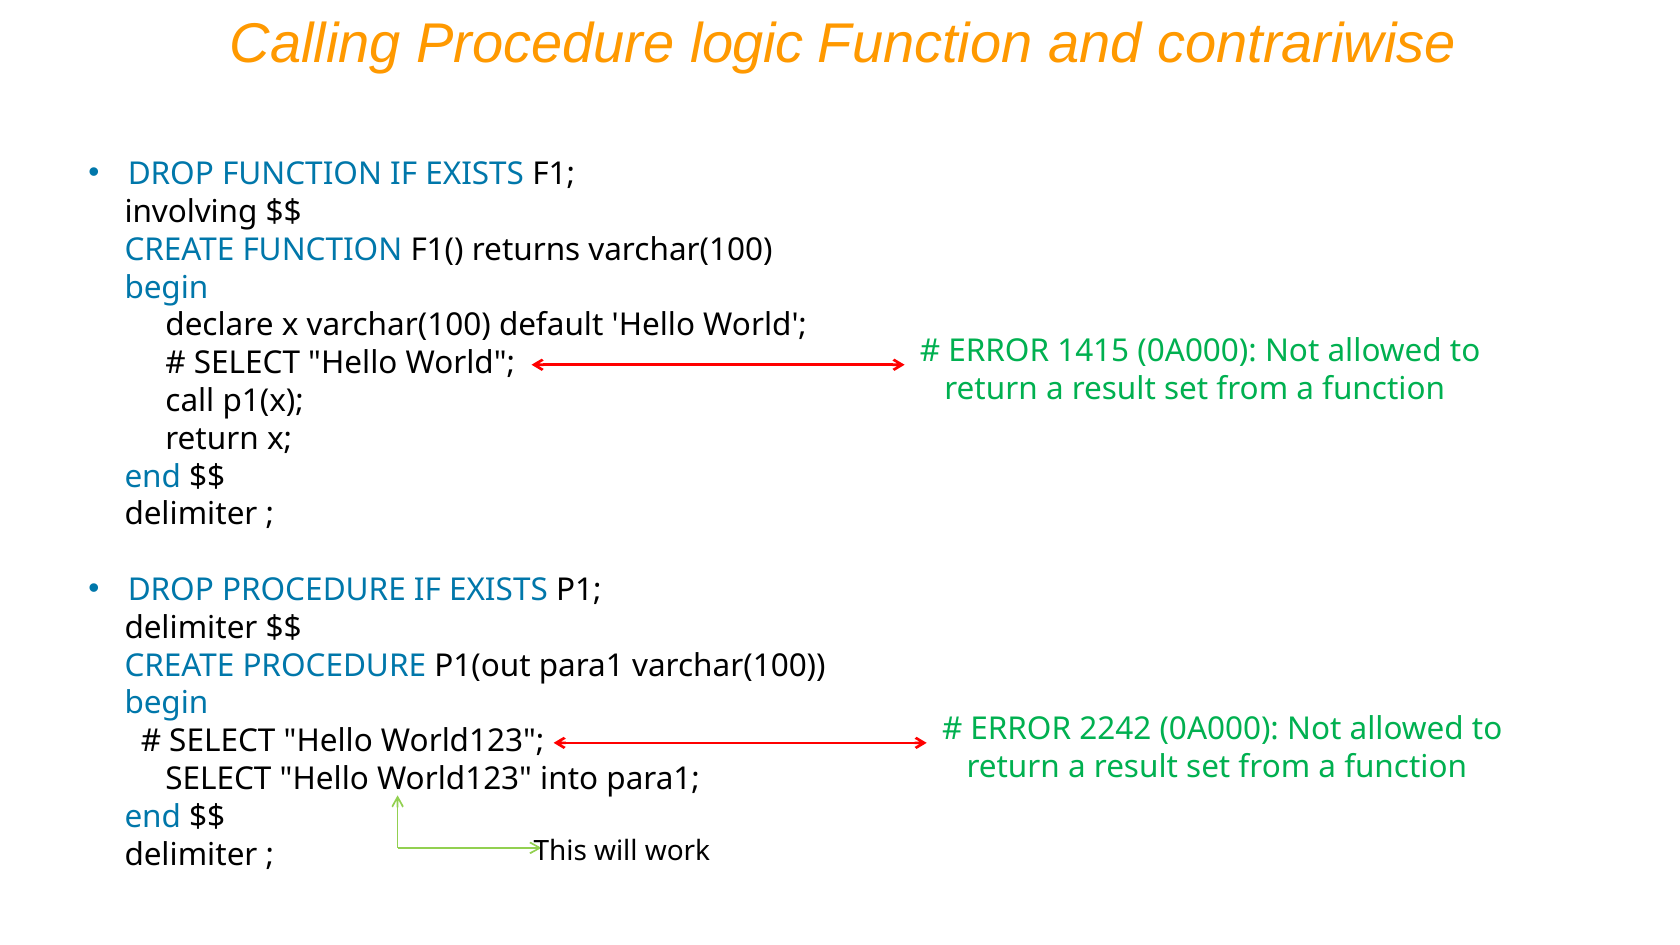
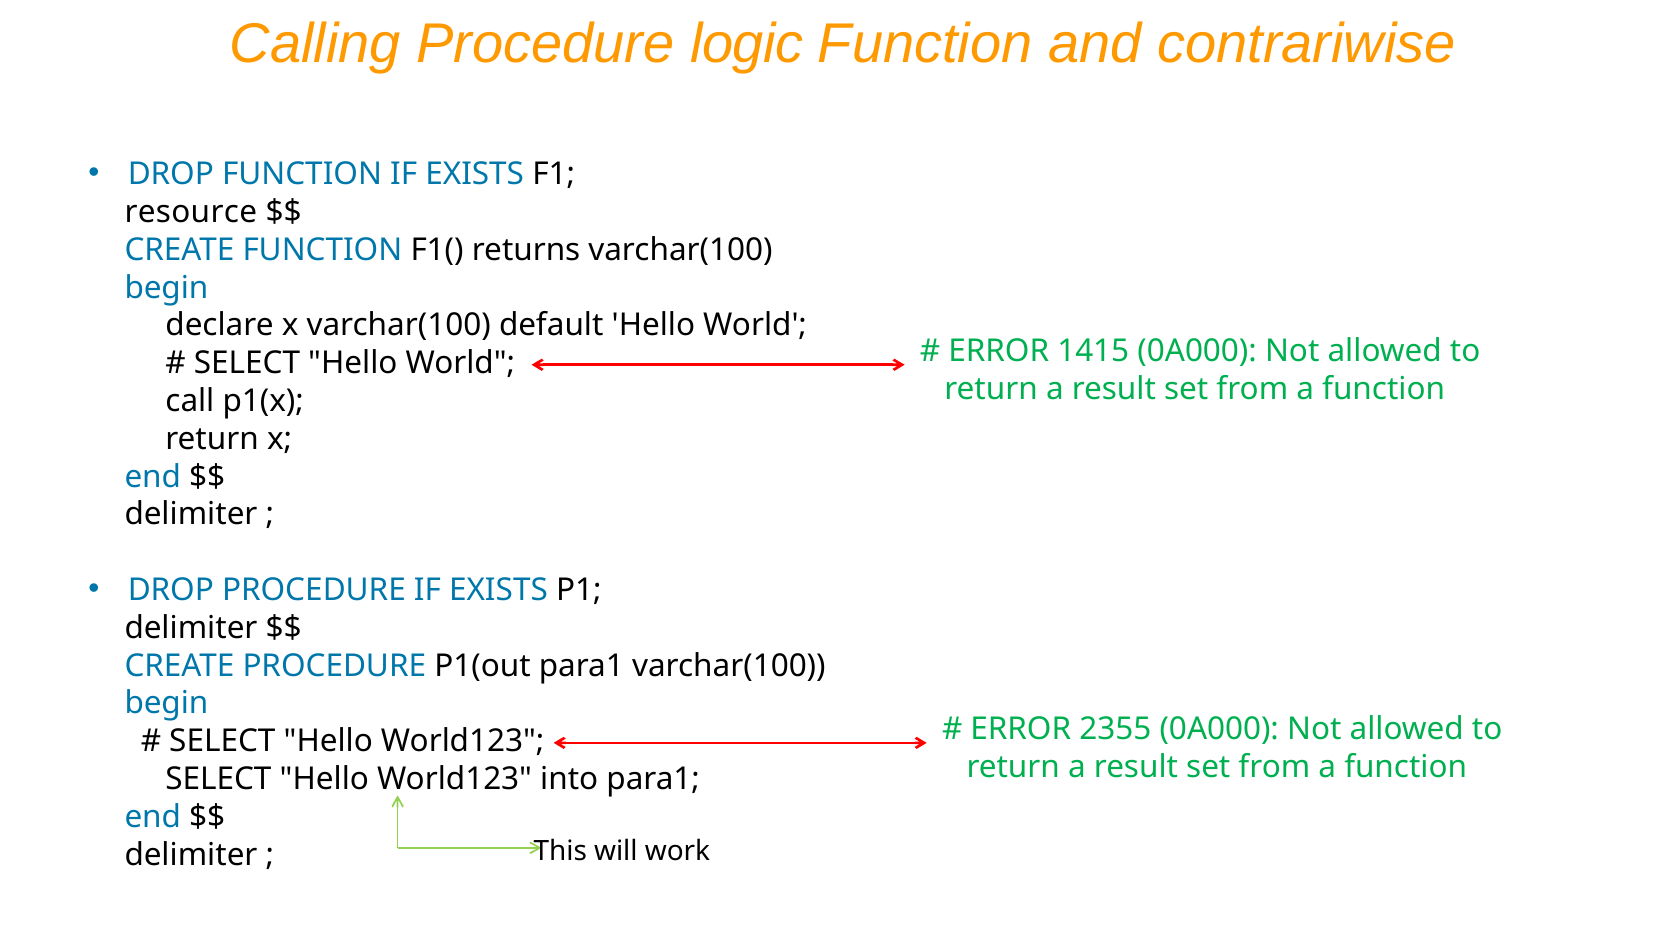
involving: involving -> resource
2242: 2242 -> 2355
